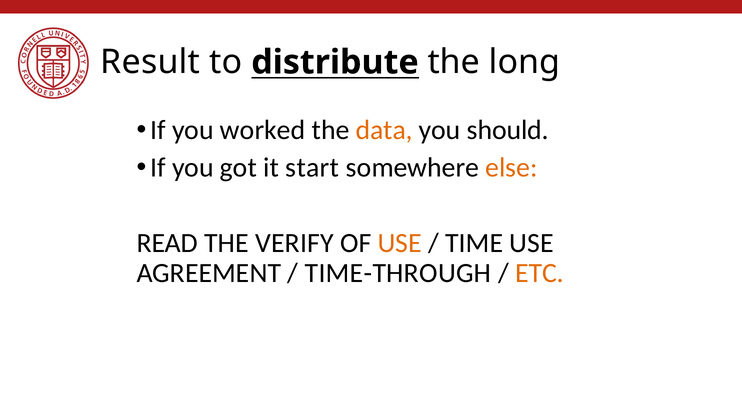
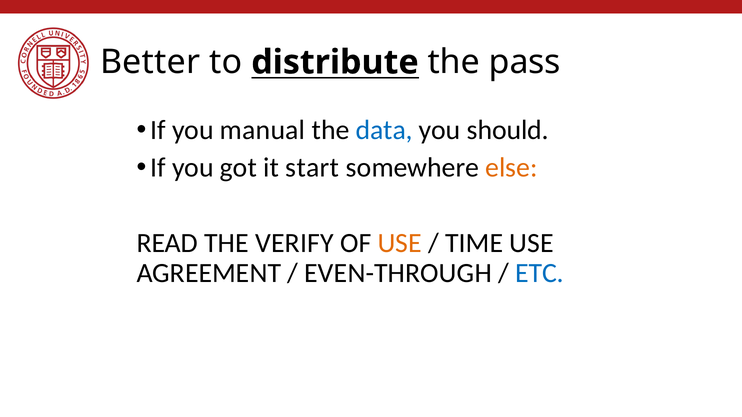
Result: Result -> Better
long: long -> pass
worked: worked -> manual
data colour: orange -> blue
TIME-THROUGH: TIME-THROUGH -> EVEN-THROUGH
ETC colour: orange -> blue
